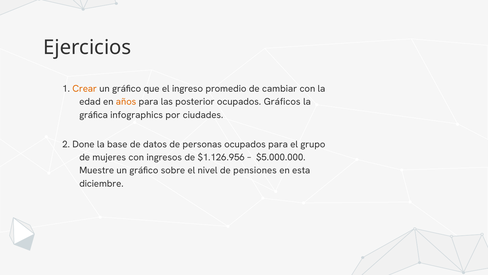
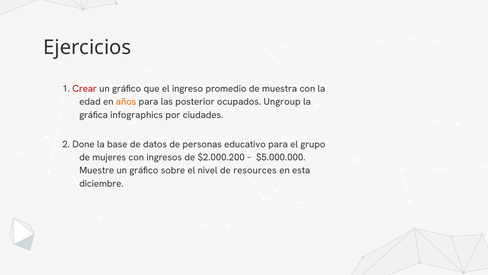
Crear colour: orange -> red
cambiar: cambiar -> muestra
Gráficos: Gráficos -> Ungroup
personas ocupados: ocupados -> educativo
$1.126.956: $1.126.956 -> $2.000.200
pensiones: pensiones -> resources
